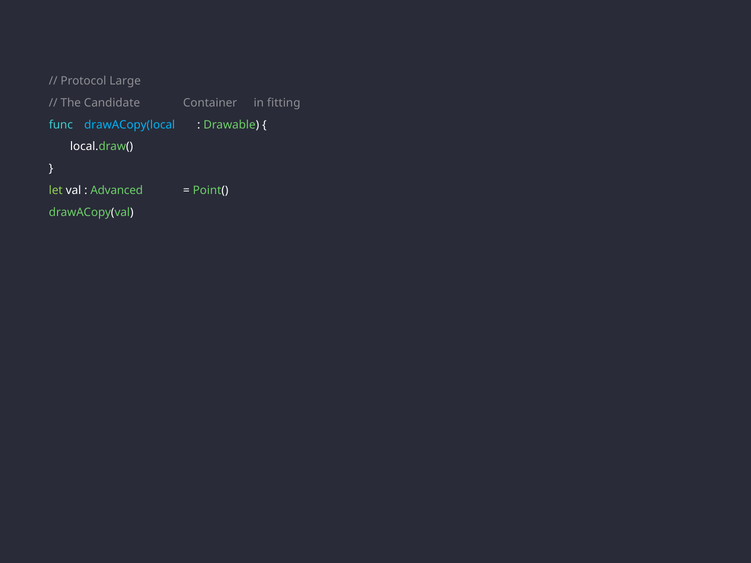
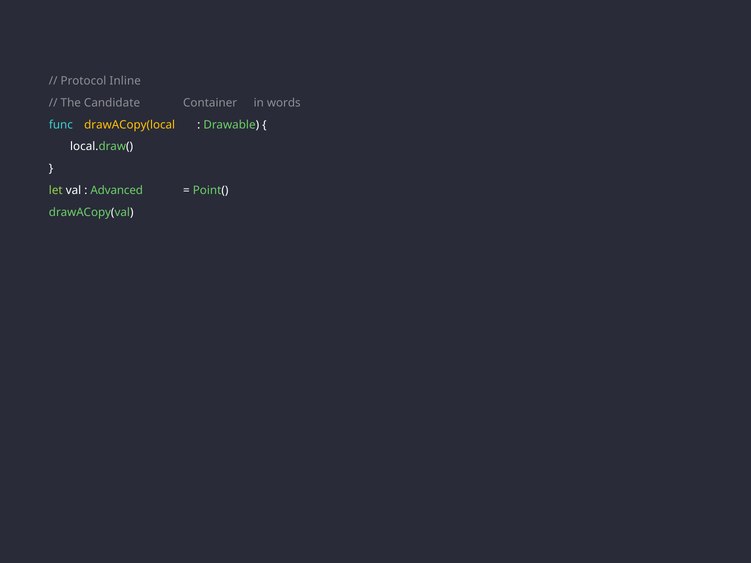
Large: Large -> Inline
fitting: fitting -> words
drawACopy(local colour: light blue -> yellow
